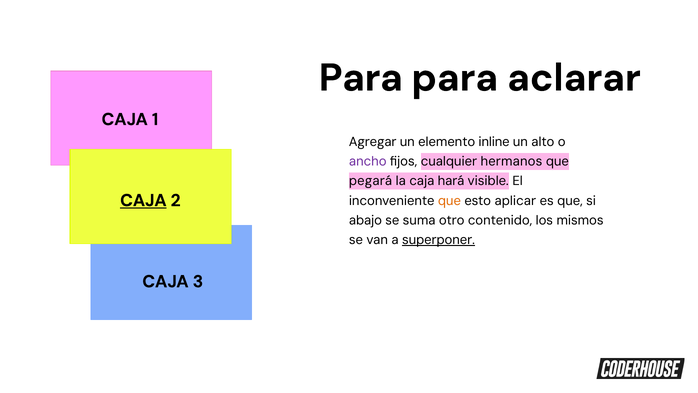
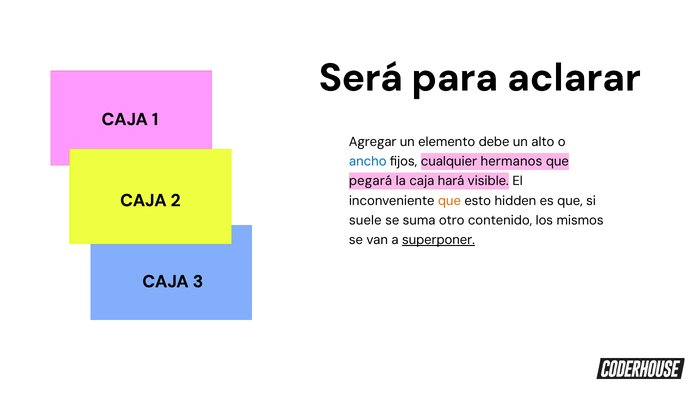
Para at (361, 78): Para -> Será
inline: inline -> debe
ancho colour: purple -> blue
CAJA at (143, 200) underline: present -> none
aplicar: aplicar -> hidden
abajo: abajo -> suele
